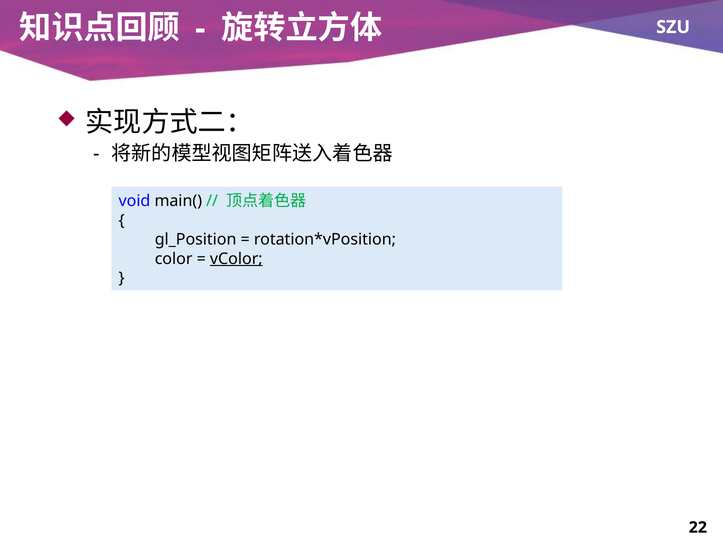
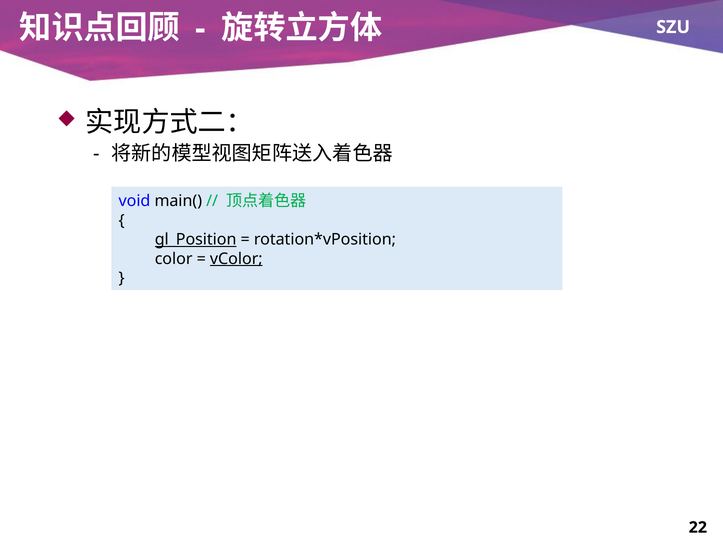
gl_Position underline: none -> present
